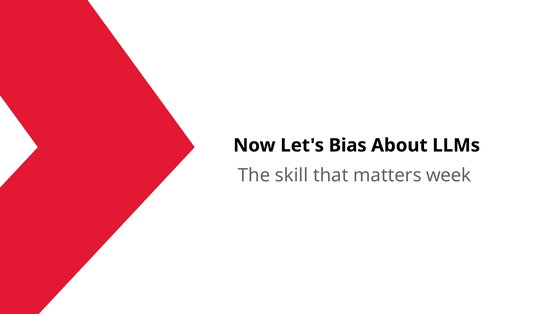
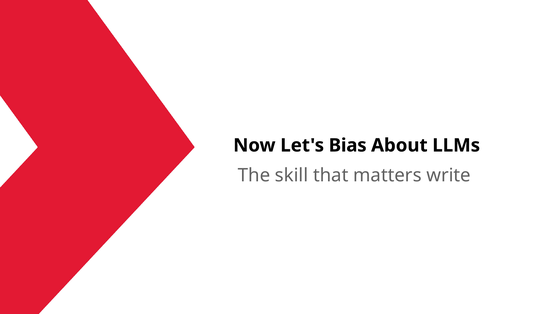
week: week -> write
